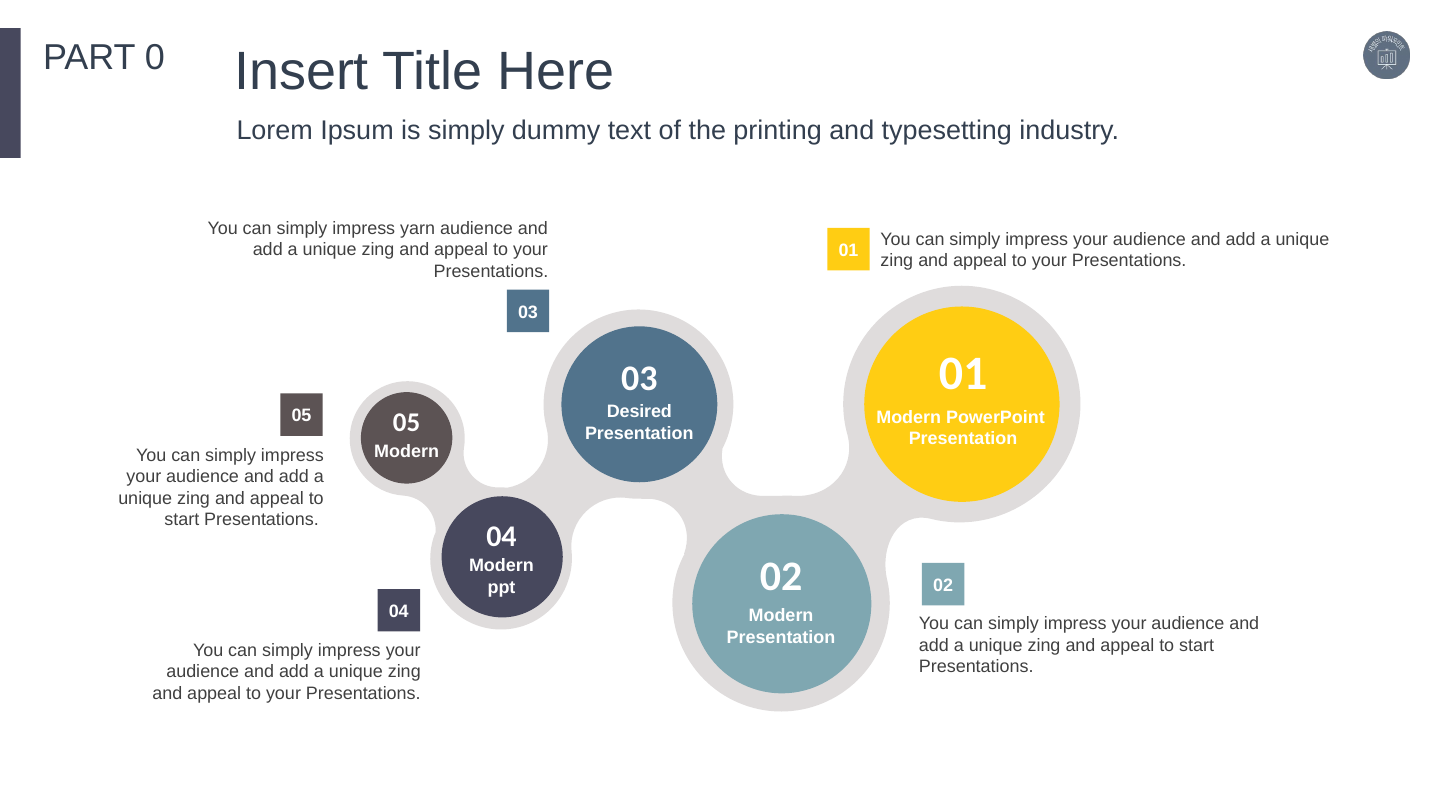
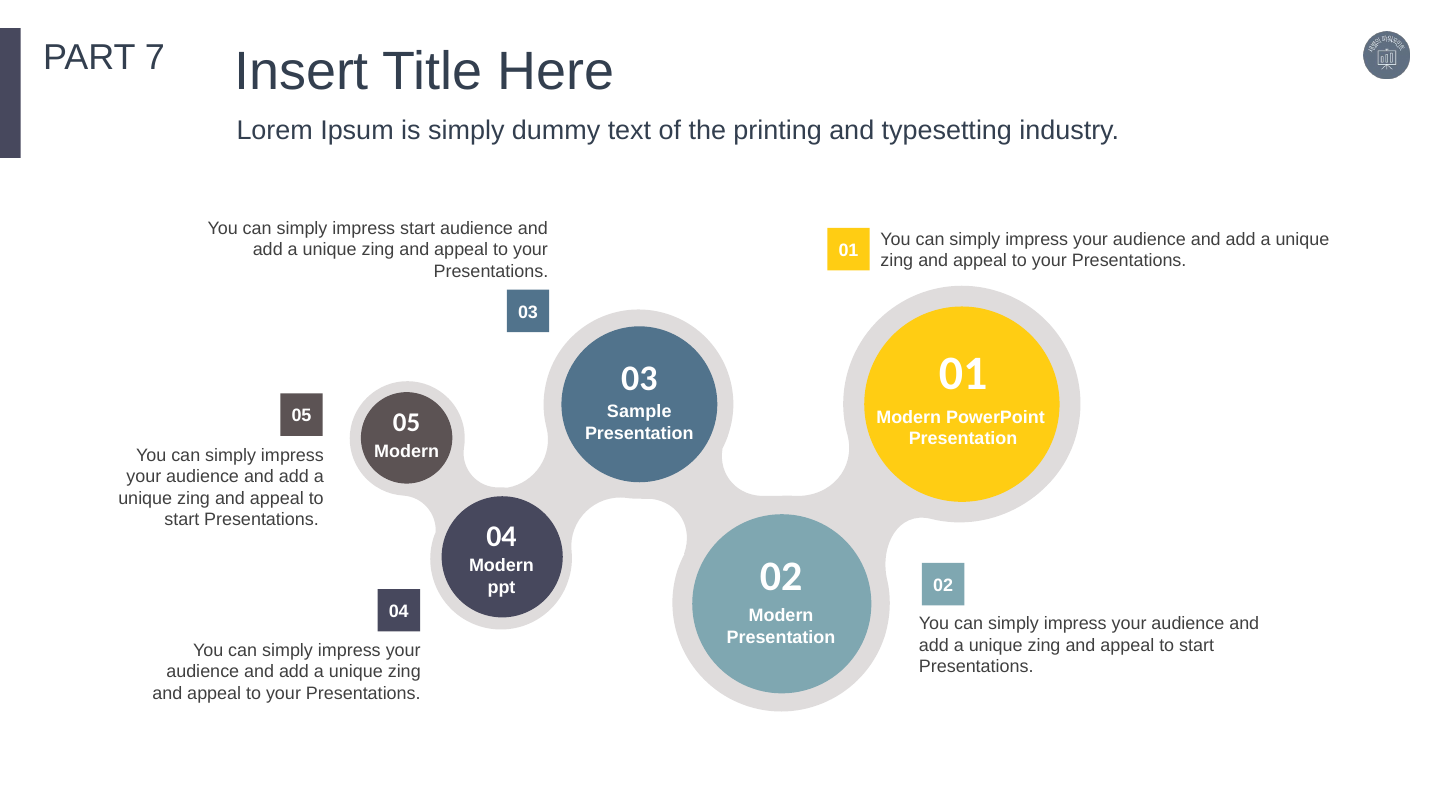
0: 0 -> 7
impress yarn: yarn -> start
Desired: Desired -> Sample
